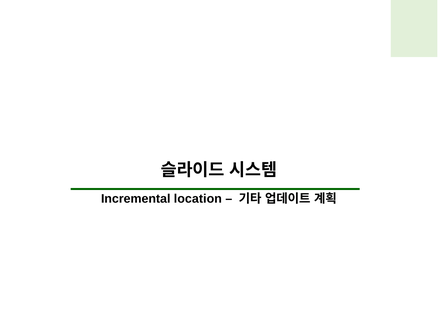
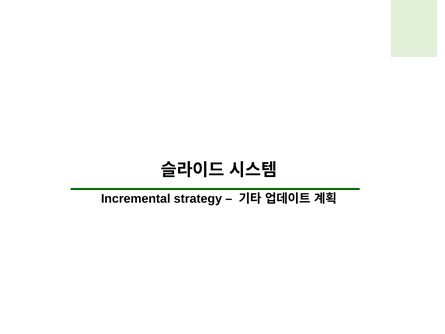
location: location -> strategy
